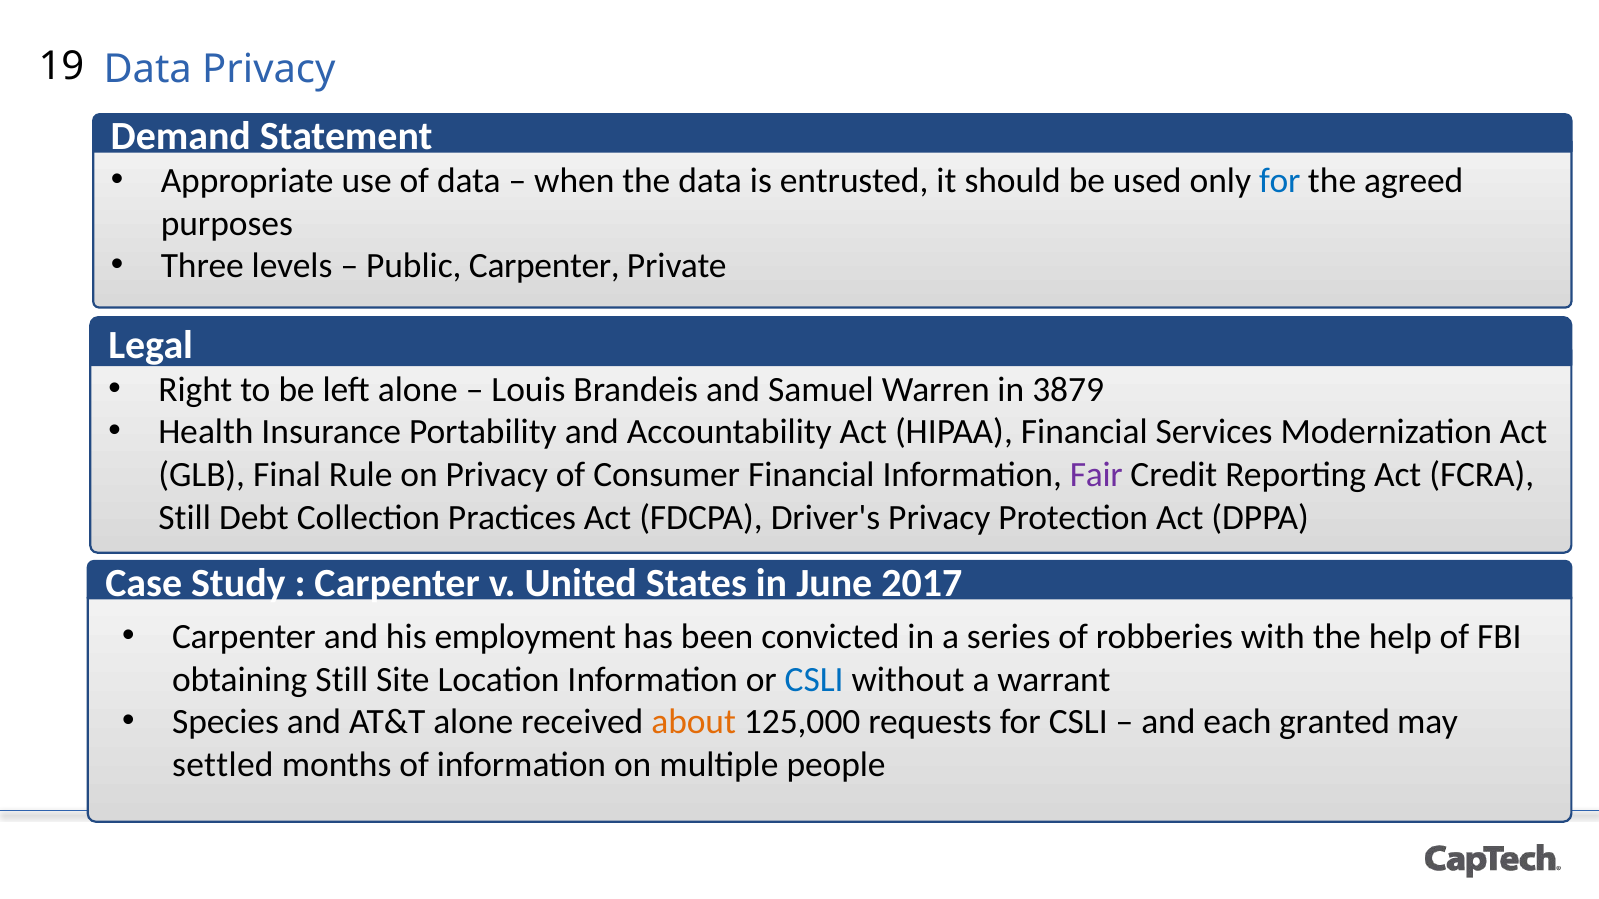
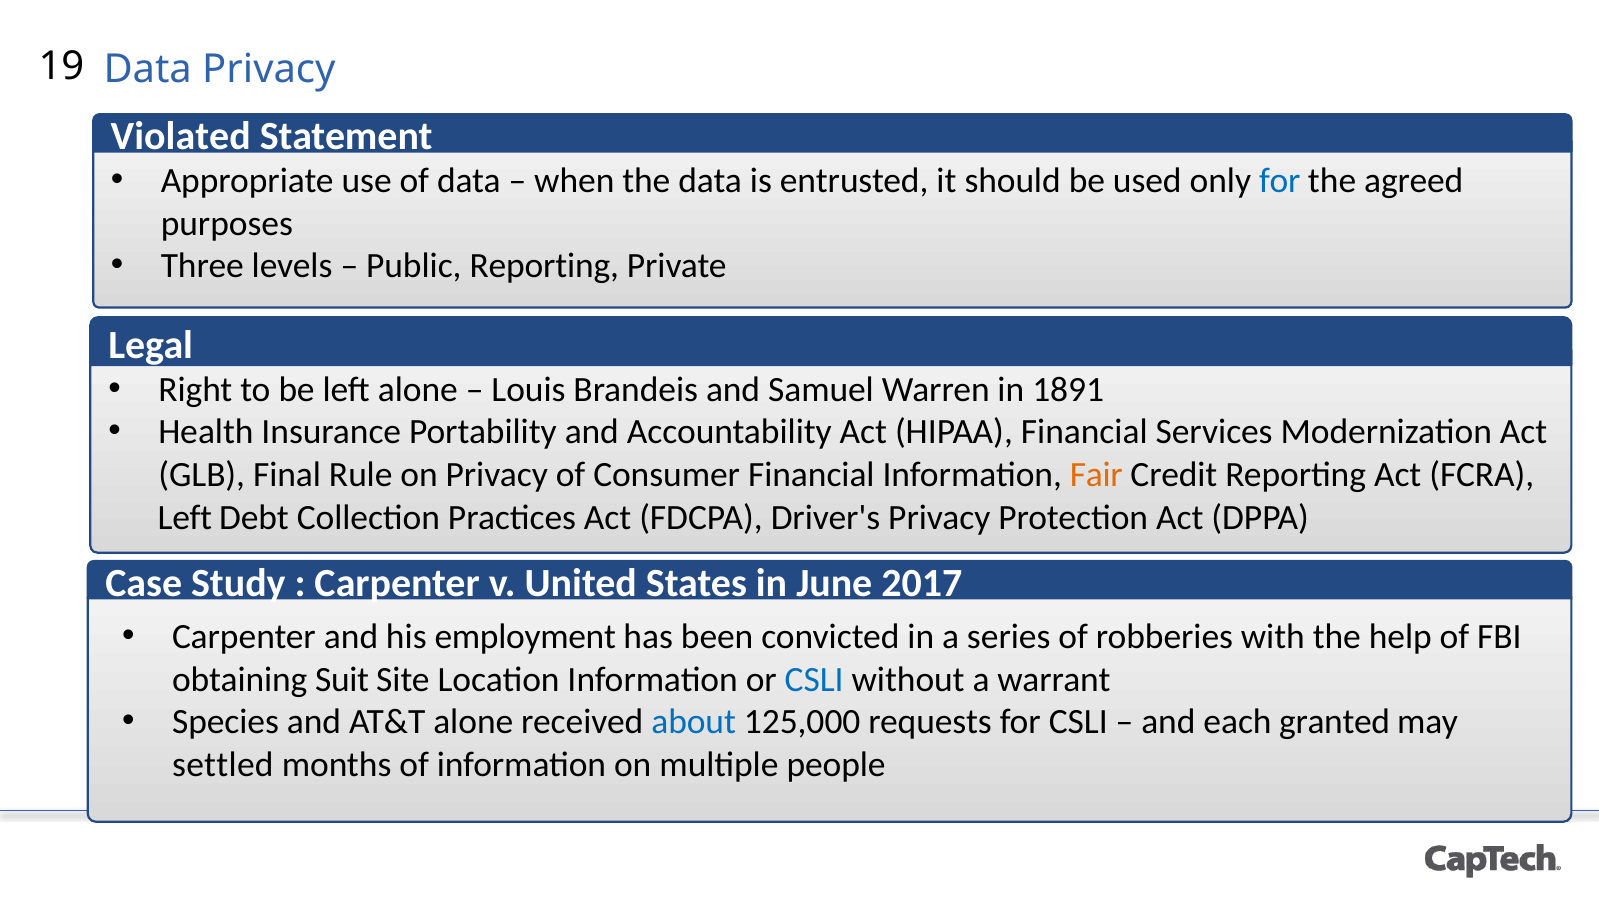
Demand: Demand -> Violated
Public Carpenter: Carpenter -> Reporting
3879: 3879 -> 1891
Fair colour: purple -> orange
Still at (185, 518): Still -> Left
obtaining Still: Still -> Suit
about colour: orange -> blue
